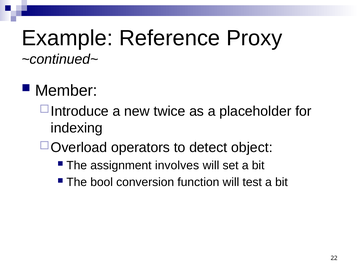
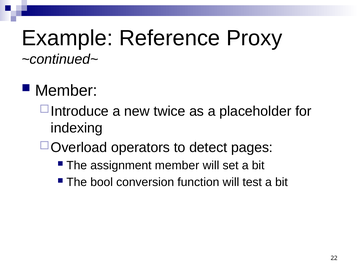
object: object -> pages
assignment involves: involves -> member
